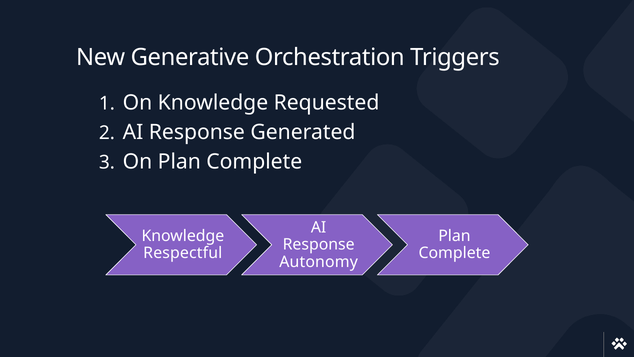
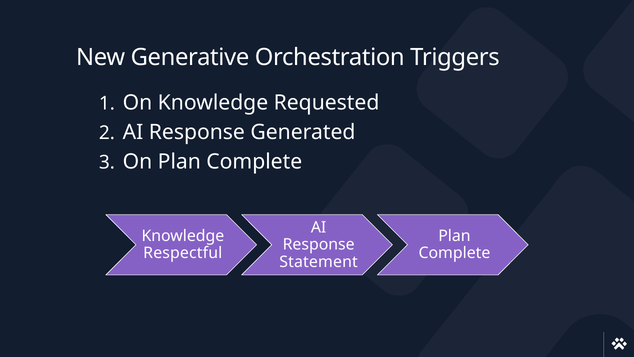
Autonomy: Autonomy -> Statement
